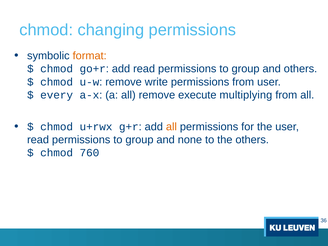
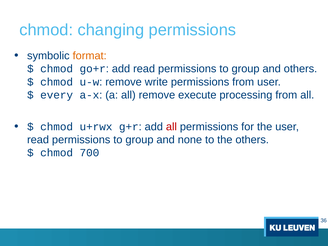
multiplying: multiplying -> processing
all at (171, 127) colour: orange -> red
760: 760 -> 700
